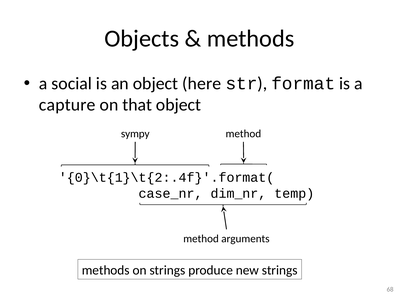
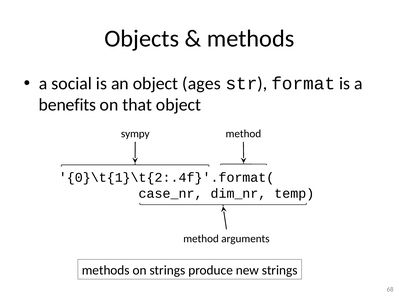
here: here -> ages
capture: capture -> benefits
